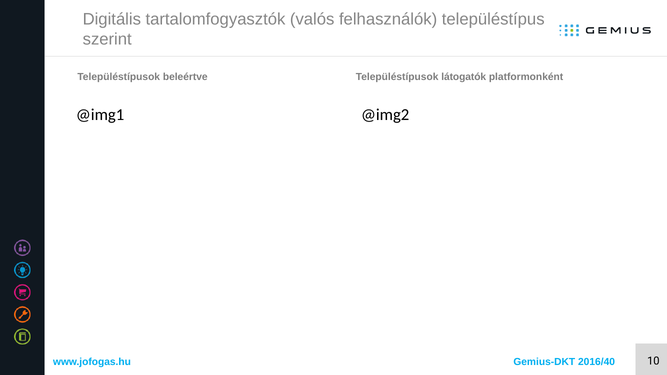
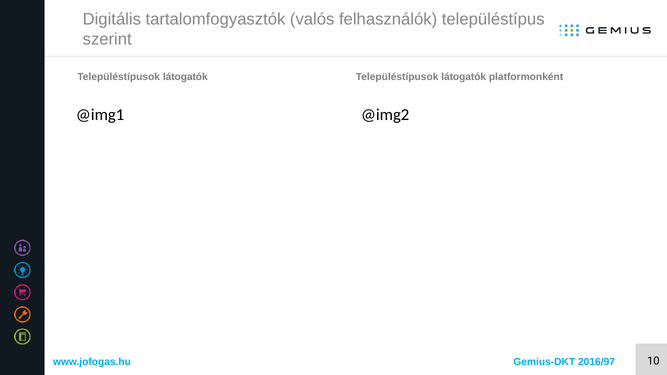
beleértve at (185, 77): beleértve -> látogatók
2016/40: 2016/40 -> 2016/97
